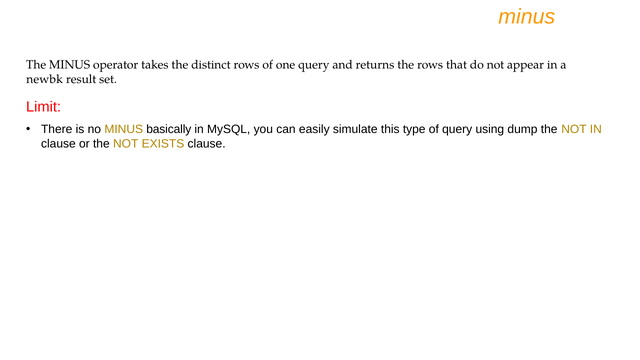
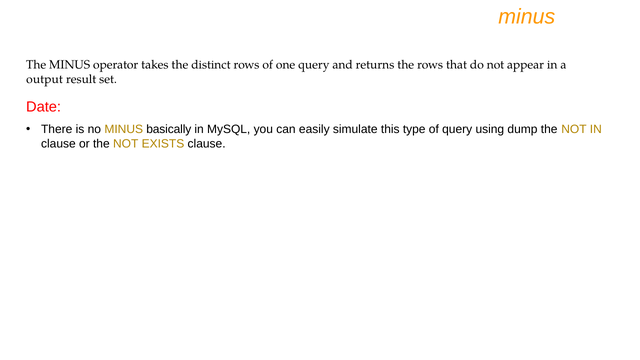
newbk: newbk -> output
Limit: Limit -> Date
